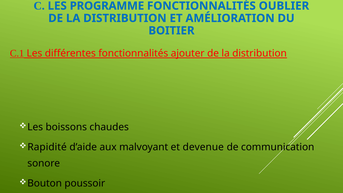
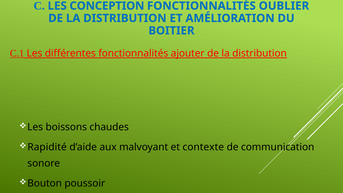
PROGRAMME: PROGRAMME -> CONCEPTION
devenue: devenue -> contexte
